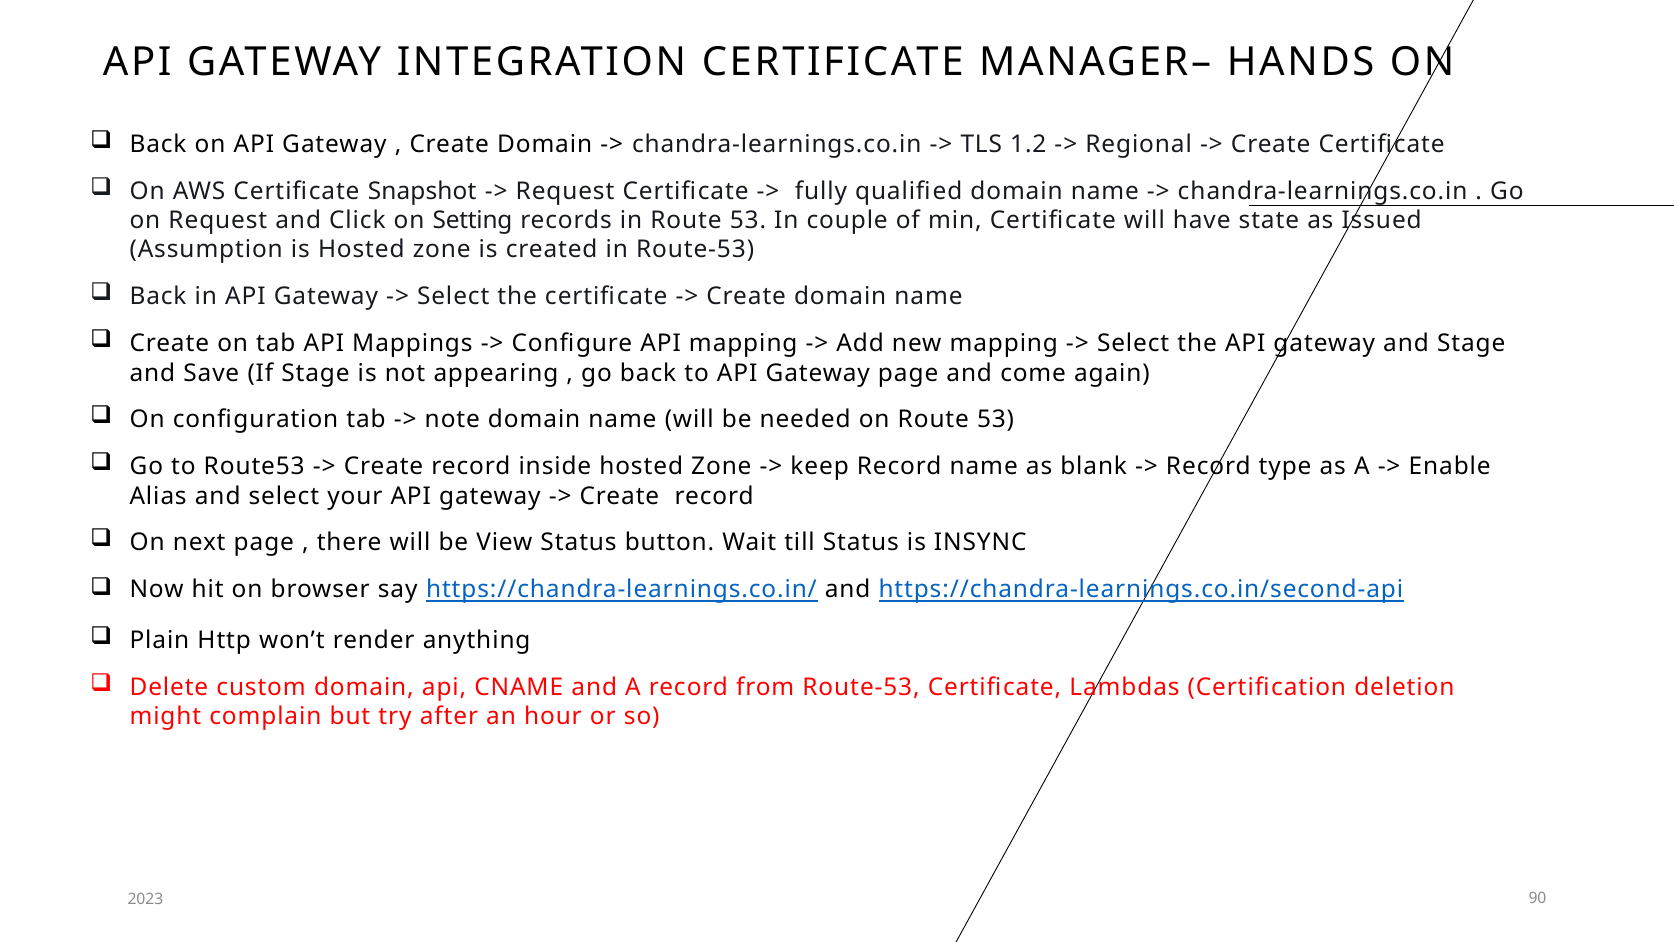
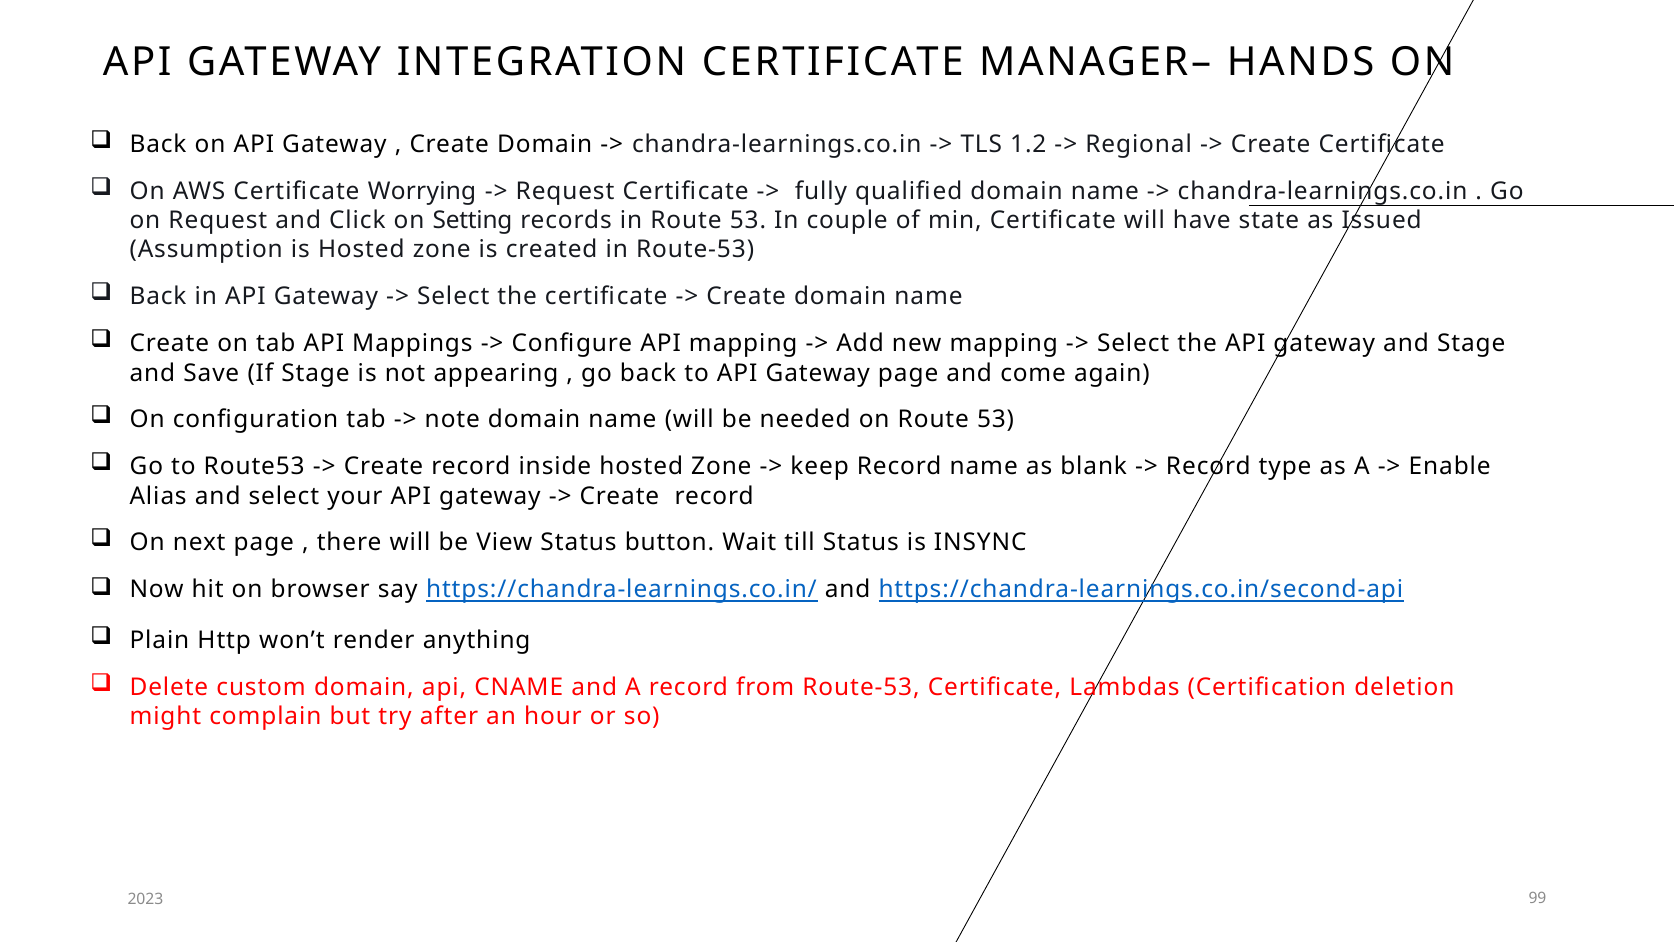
Snapshot: Snapshot -> Worrying
90: 90 -> 99
